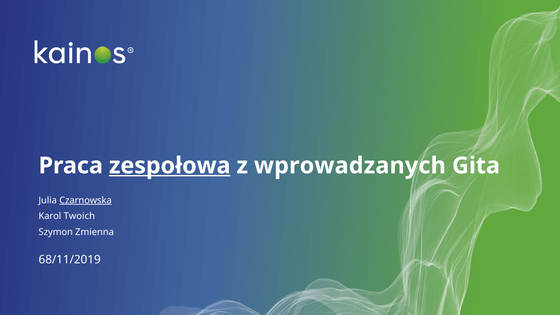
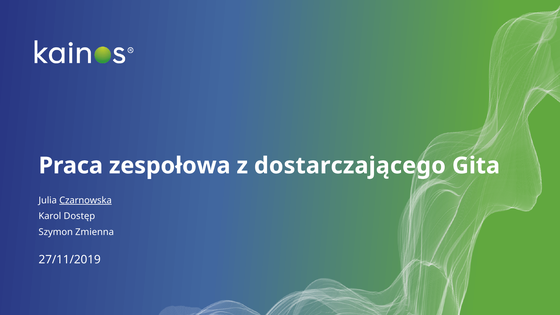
zespołowa underline: present -> none
wprowadzanych: wprowadzanych -> dostarczającego
Twoich: Twoich -> Dostęp
68/11/2019: 68/11/2019 -> 27/11/2019
